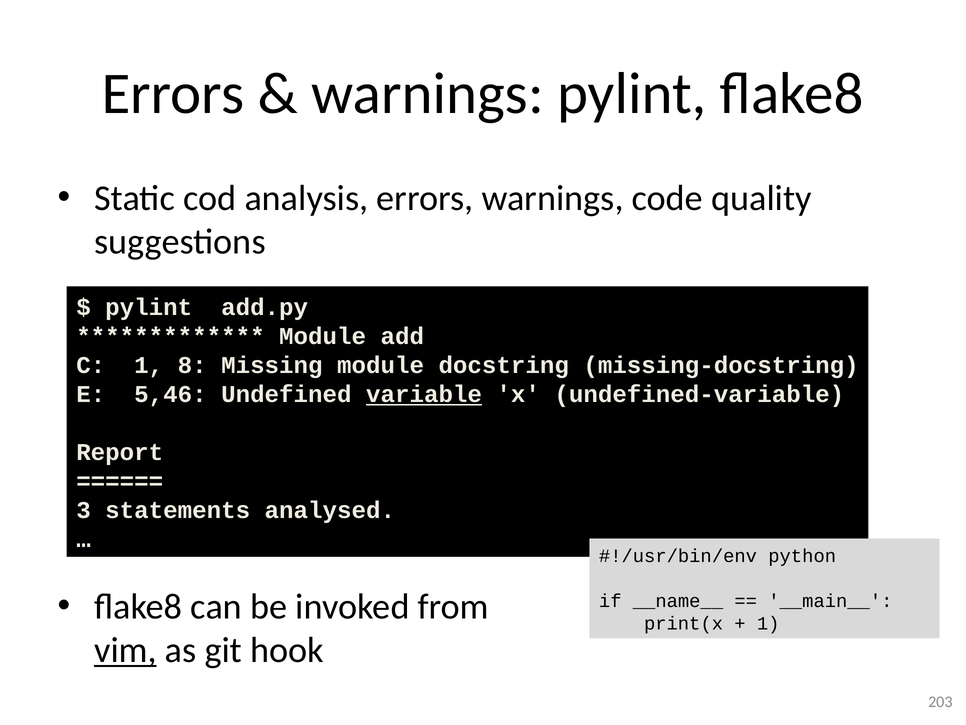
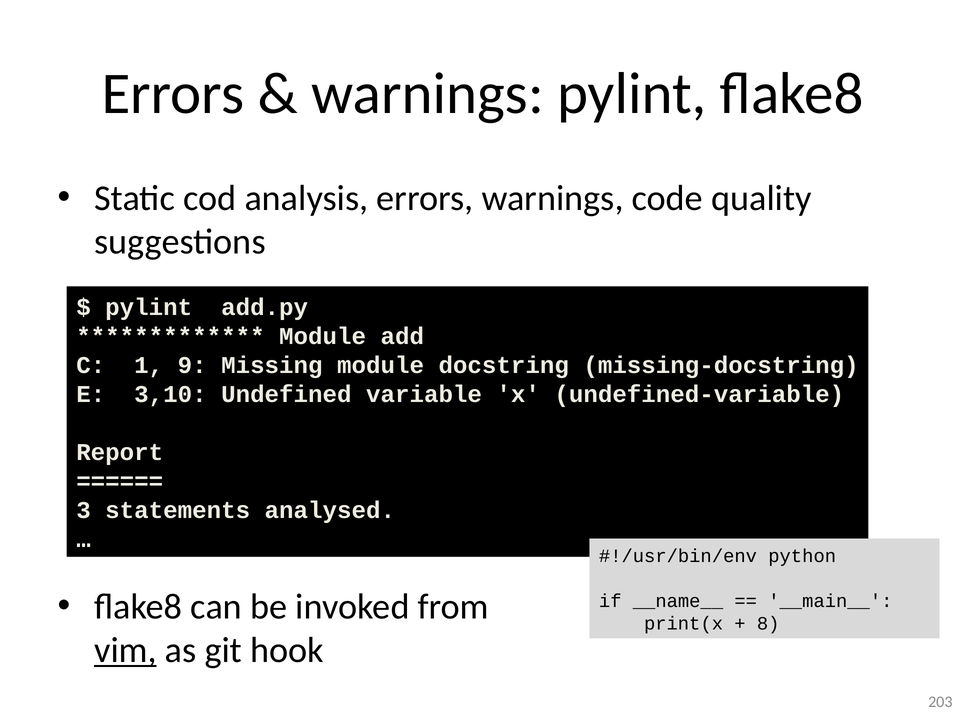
8: 8 -> 9
5,46: 5,46 -> 3,10
variable underline: present -> none
1 at (768, 623): 1 -> 8
